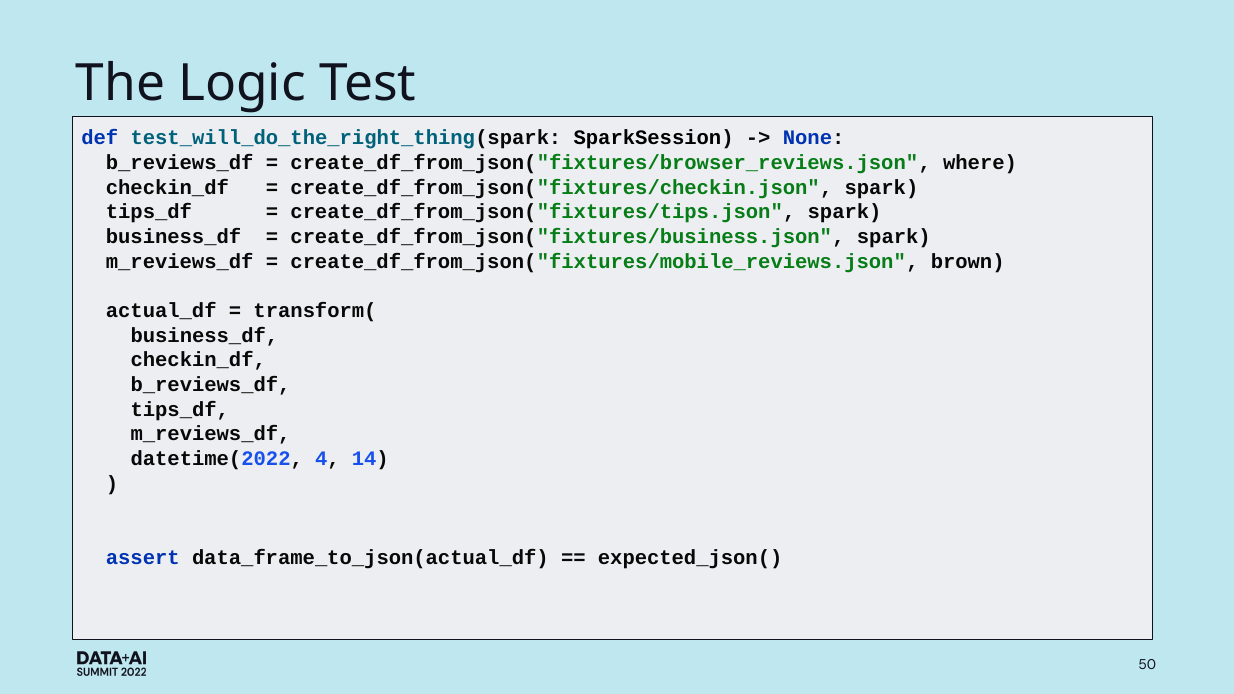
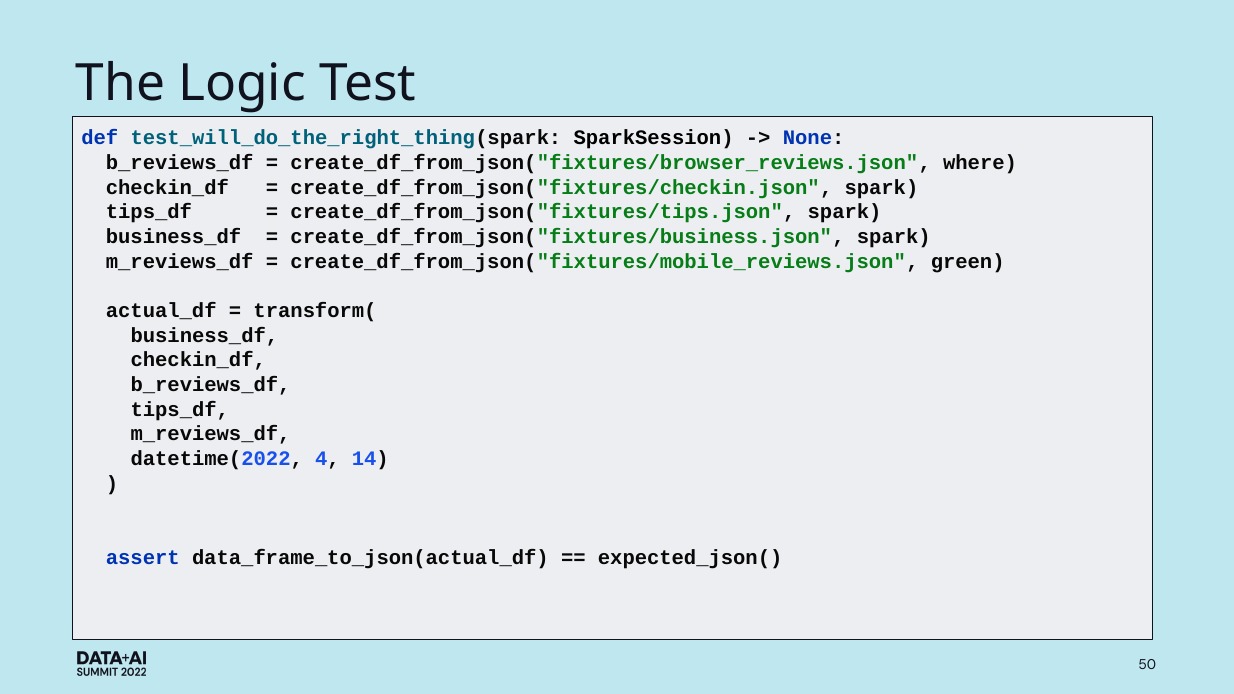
brown: brown -> green
